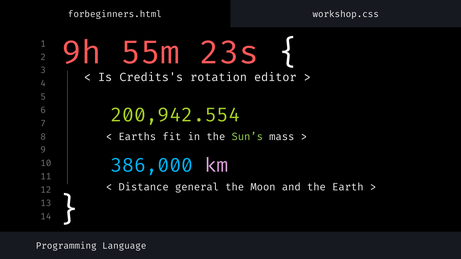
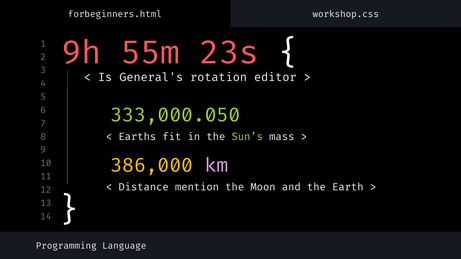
Credits's: Credits's -> General's
200,942.554: 200,942.554 -> 333,000.050
386,000 colour: light blue -> yellow
general: general -> mention
